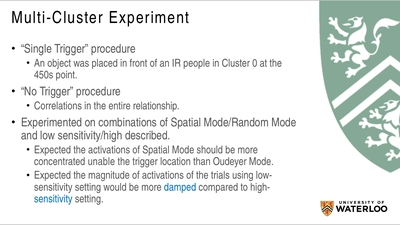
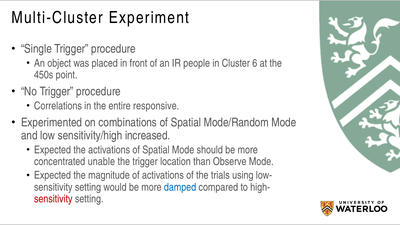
0: 0 -> 6
relationship: relationship -> responsive
described: described -> increased
Oudeyer: Oudeyer -> Observe
sensitivity at (53, 199) colour: blue -> red
